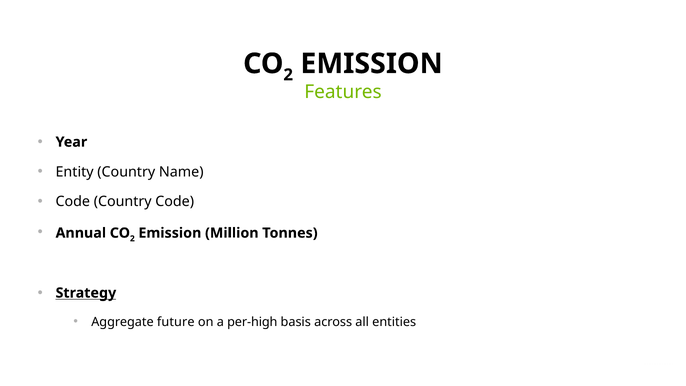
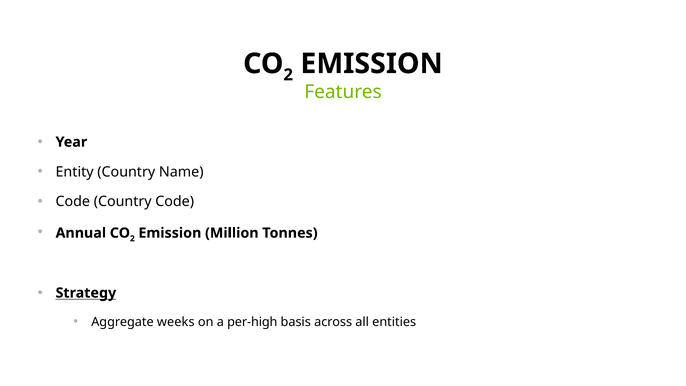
future: future -> weeks
